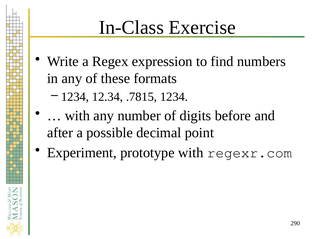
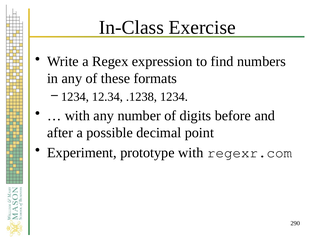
.7815: .7815 -> .1238
